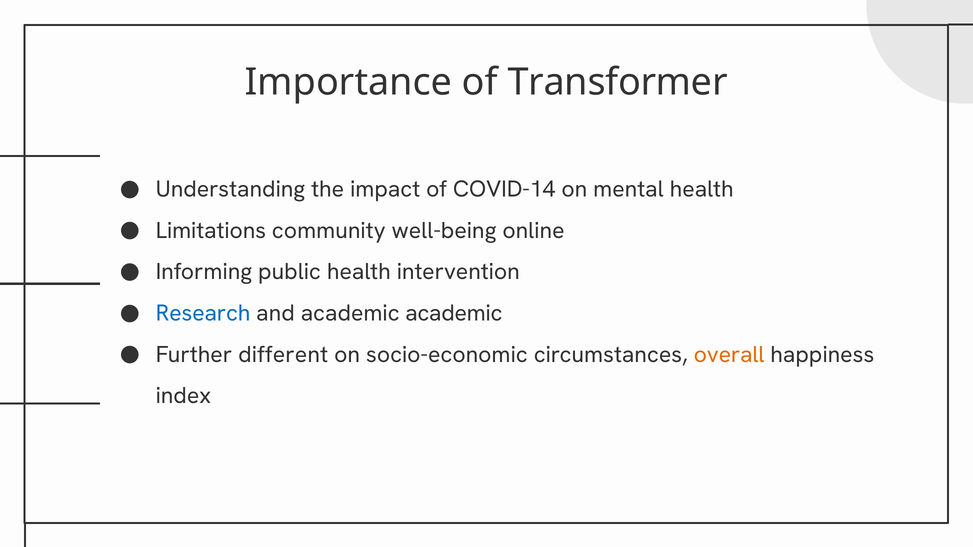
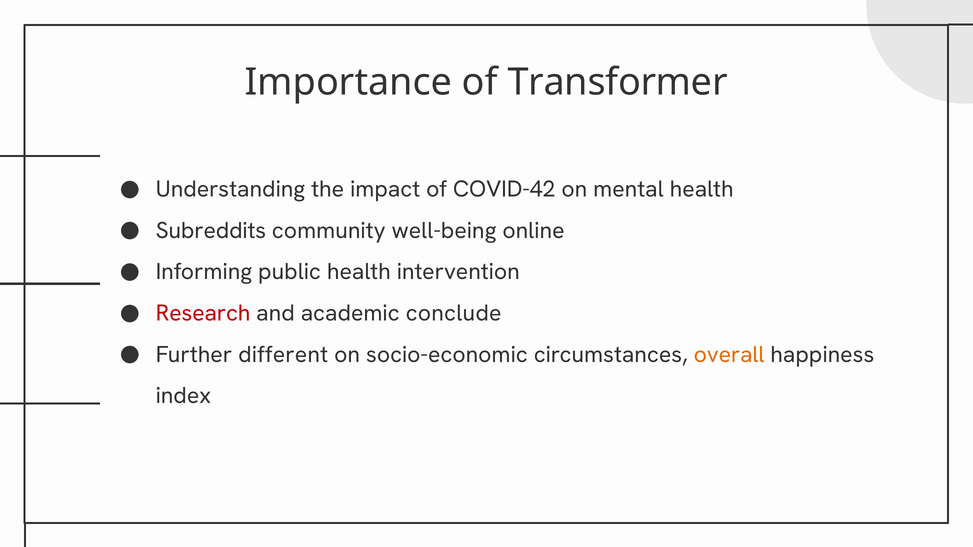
COVID-14: COVID-14 -> COVID-42
Limitations: Limitations -> Subreddits
Research colour: blue -> red
academic academic: academic -> conclude
